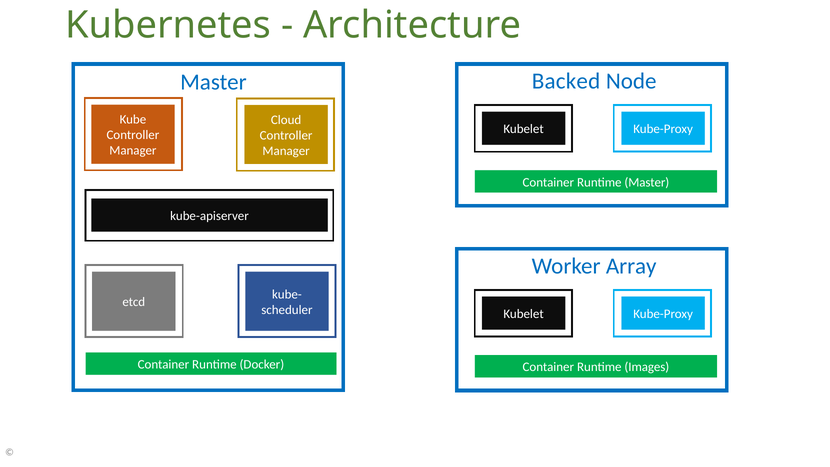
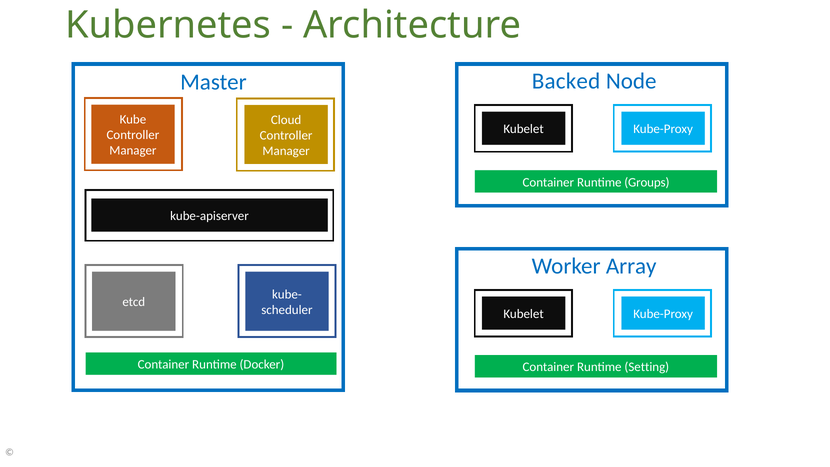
Runtime Master: Master -> Groups
Images: Images -> Setting
